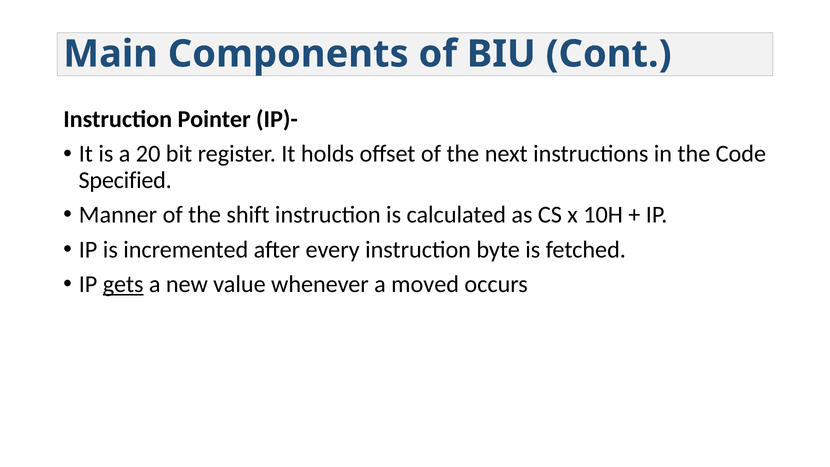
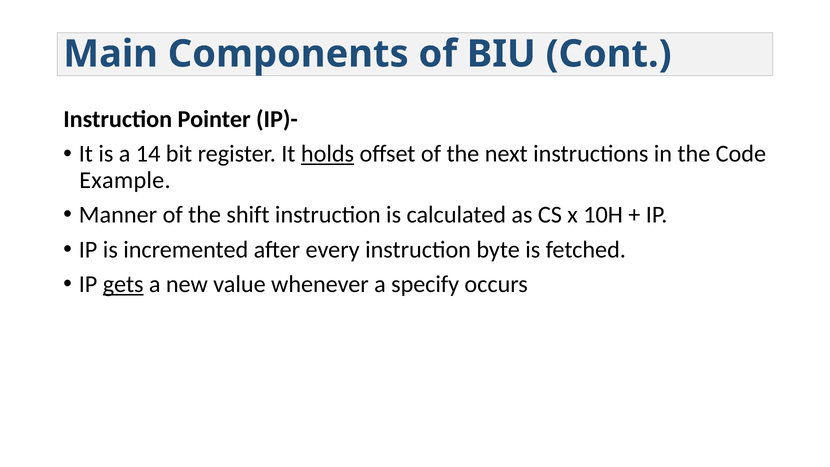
20: 20 -> 14
holds underline: none -> present
Specified: Specified -> Example
moved: moved -> specify
